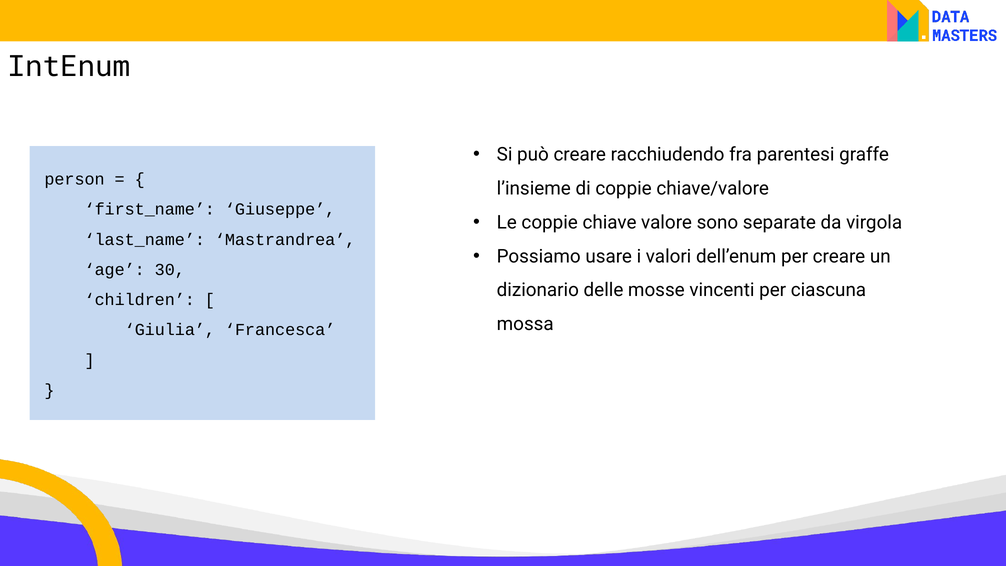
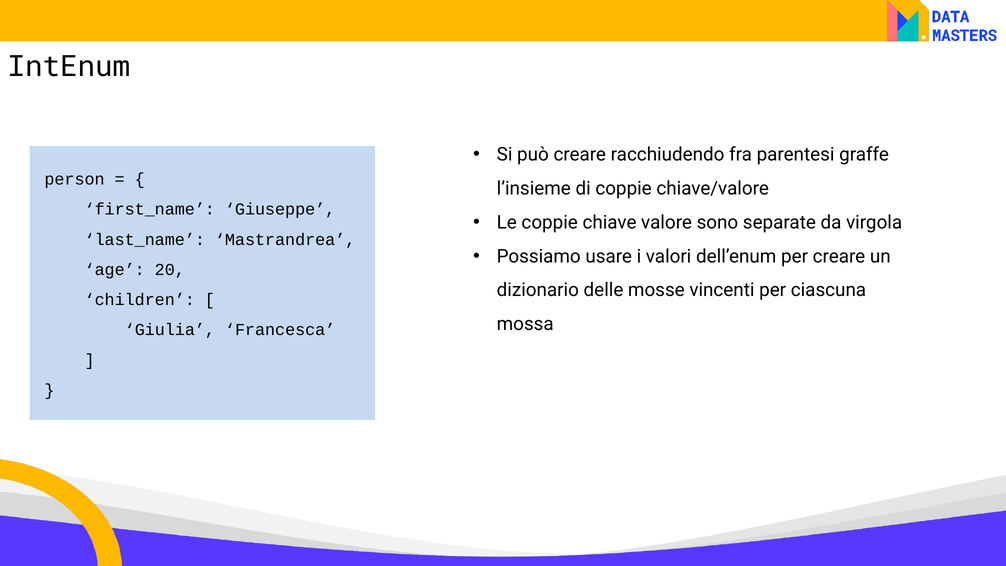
30: 30 -> 20
